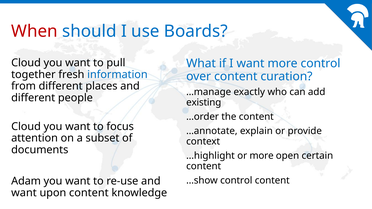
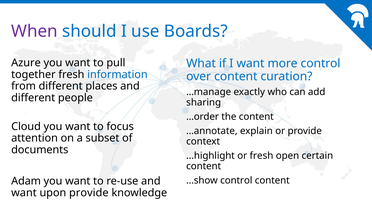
When colour: red -> purple
Cloud at (26, 63): Cloud -> Azure
existing: existing -> sharing
or more: more -> fresh
upon content: content -> provide
